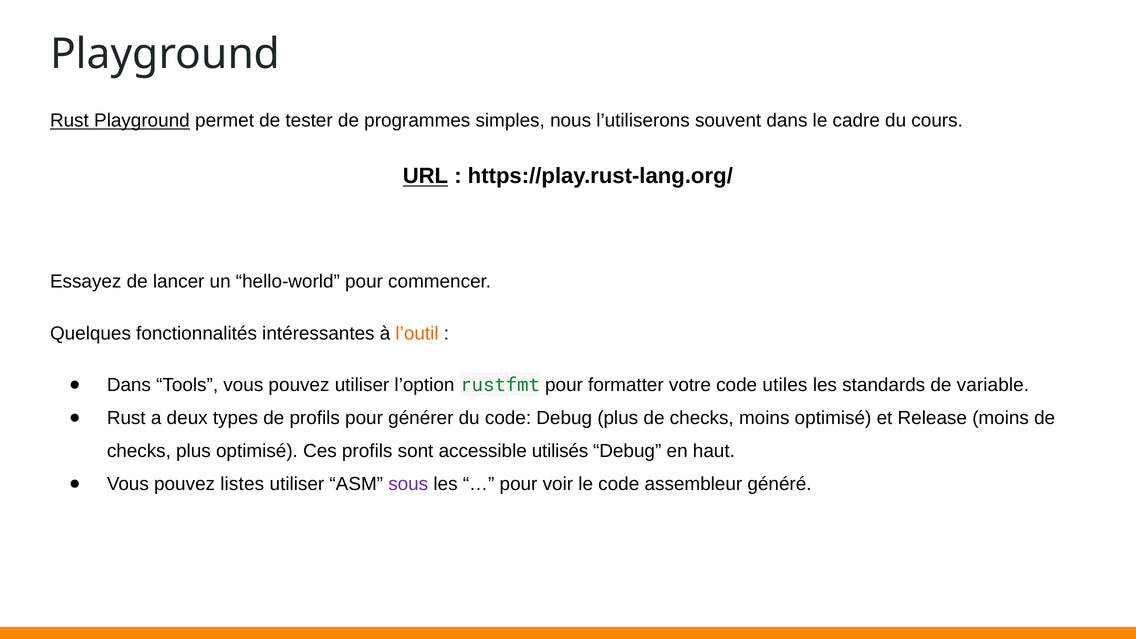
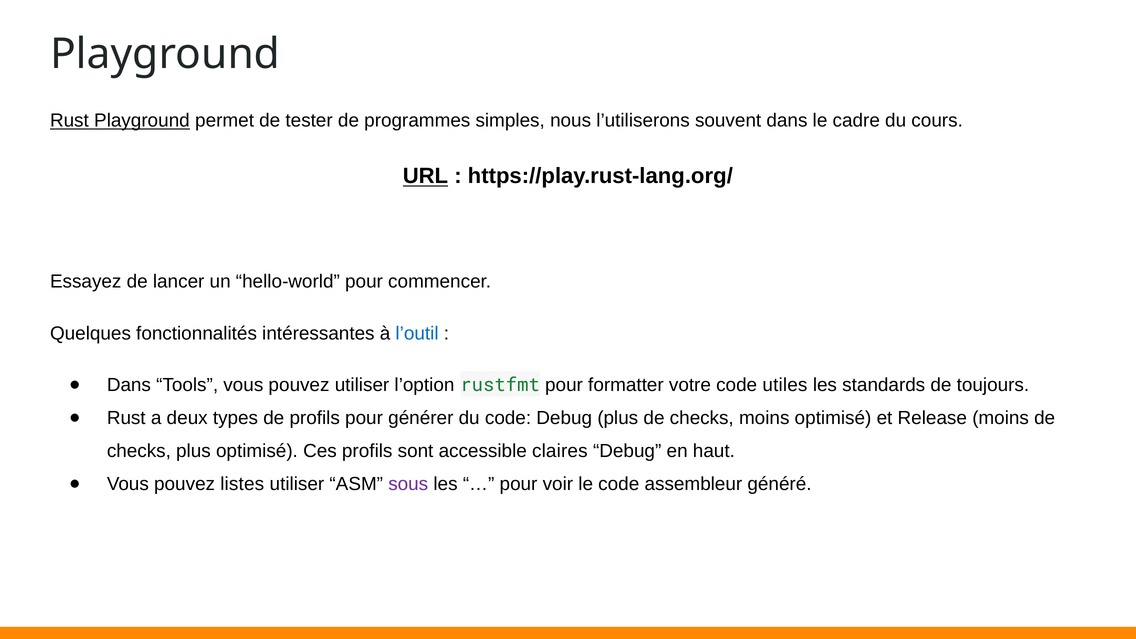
l’outil colour: orange -> blue
variable: variable -> toujours
utilisés: utilisés -> claires
